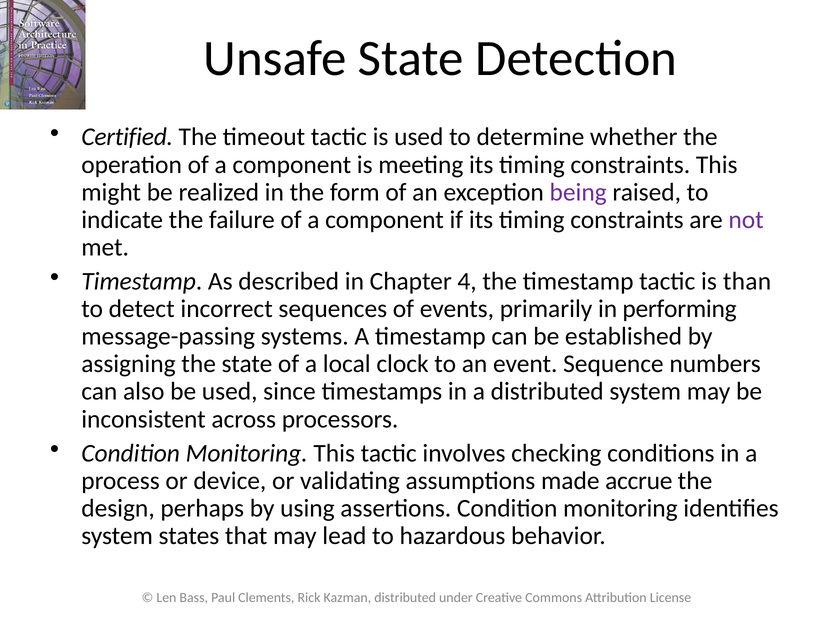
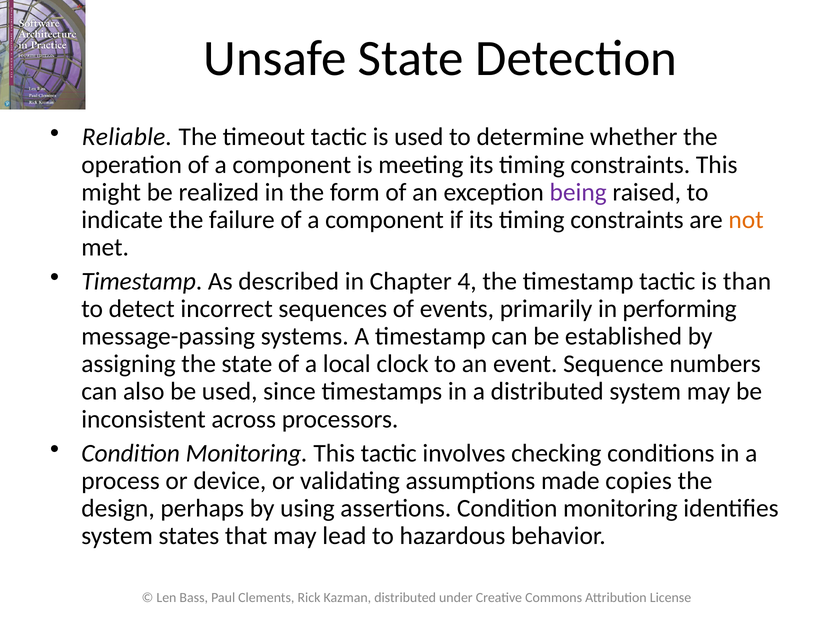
Certified: Certified -> Reliable
not colour: purple -> orange
accrue: accrue -> copies
